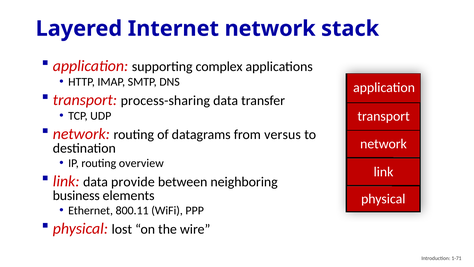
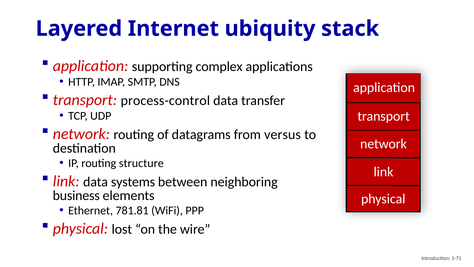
Internet network: network -> ubiquity
process-sharing: process-sharing -> process-control
overview: overview -> structure
provide: provide -> systems
800.11: 800.11 -> 781.81
